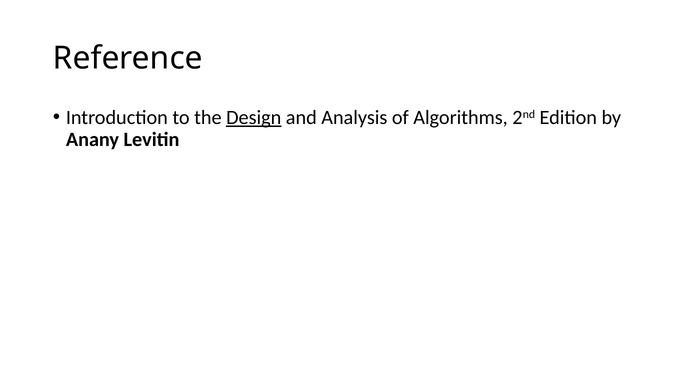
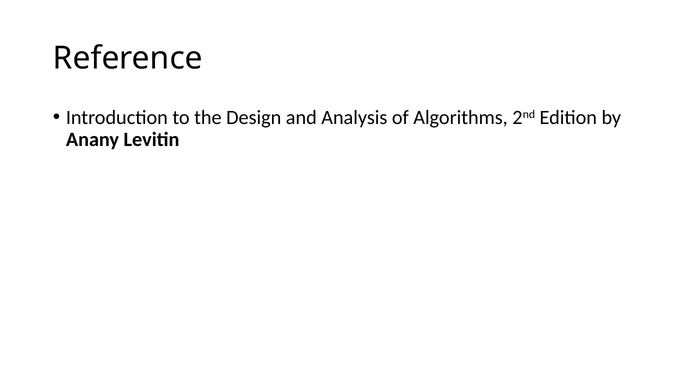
Design underline: present -> none
